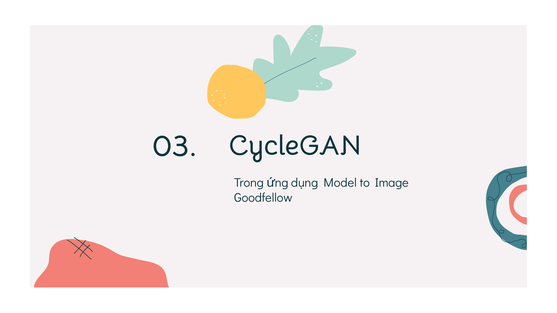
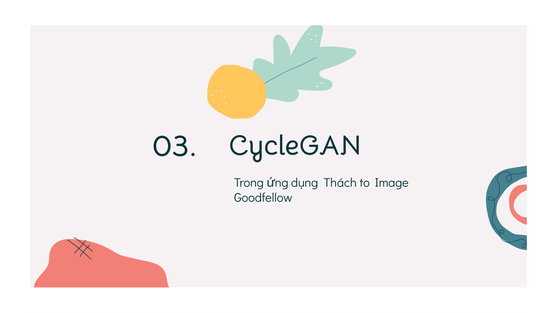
Model: Model -> Thách
